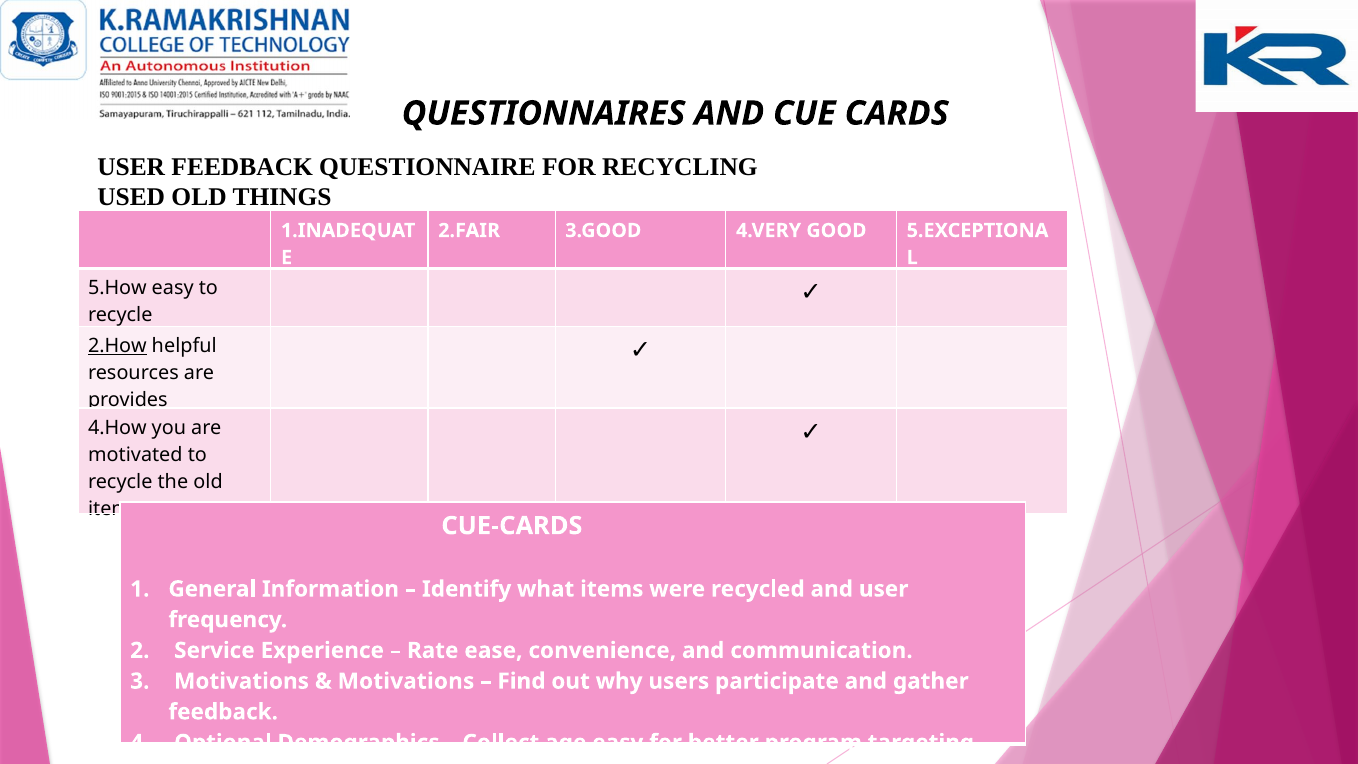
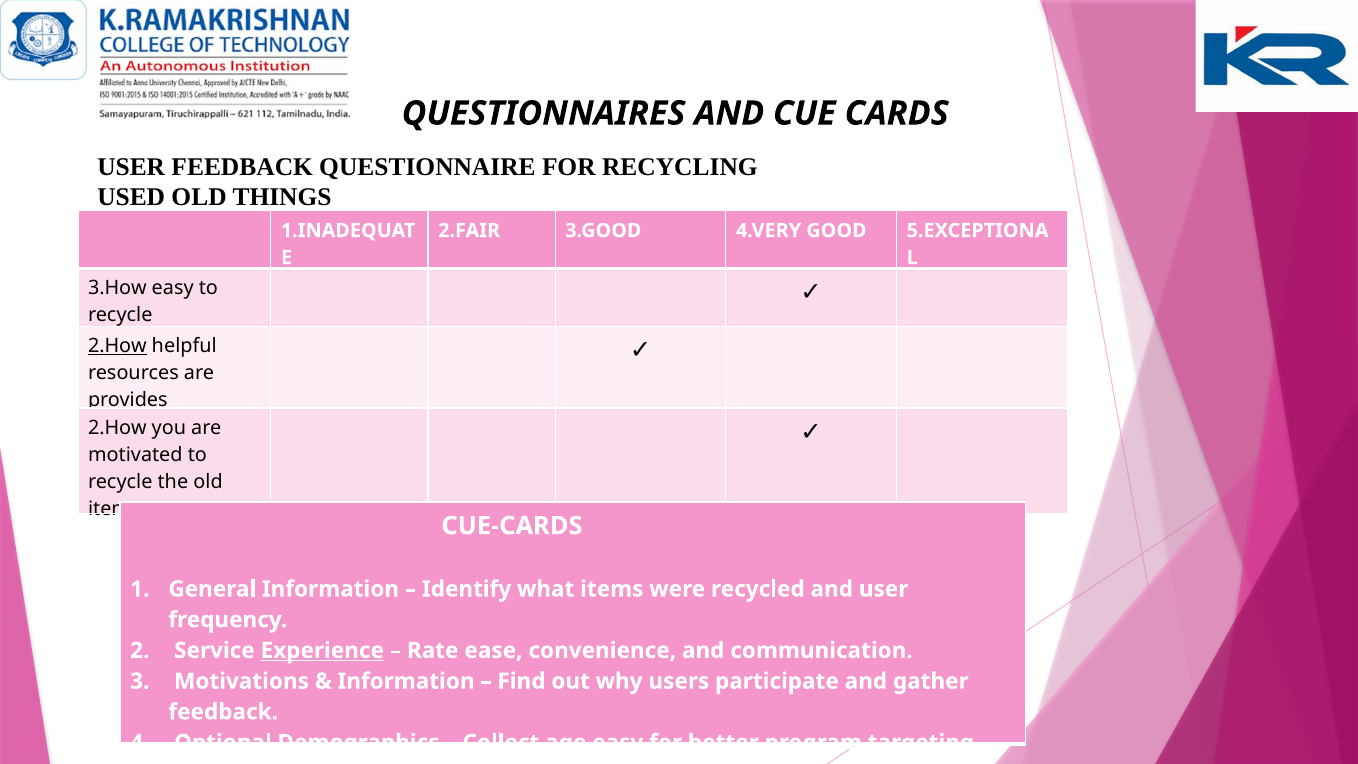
5.How: 5.How -> 3.How
4.How at (117, 428): 4.How -> 2.How
Experience underline: none -> present
Motivations at (406, 681): Motivations -> Information
